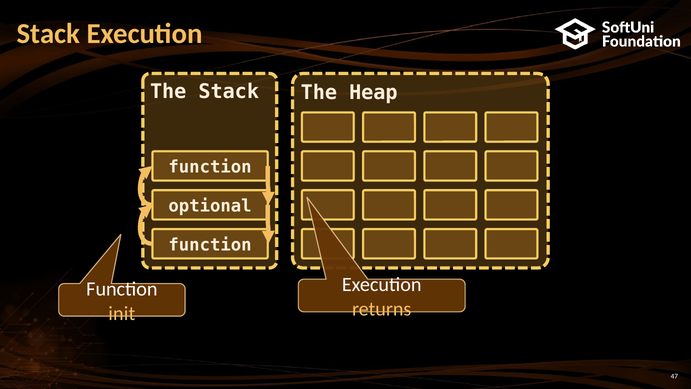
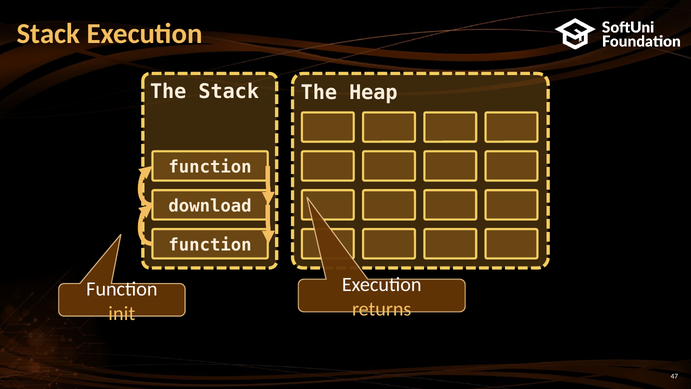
optional: optional -> download
